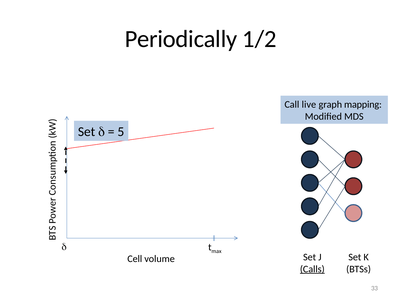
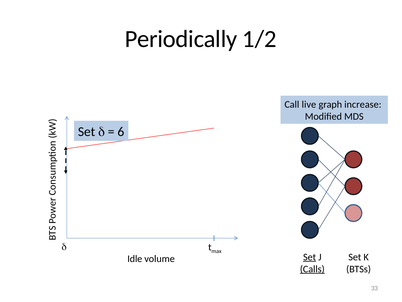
mapping: mapping -> increase
5: 5 -> 6
Set at (310, 257) underline: none -> present
Cell: Cell -> Idle
